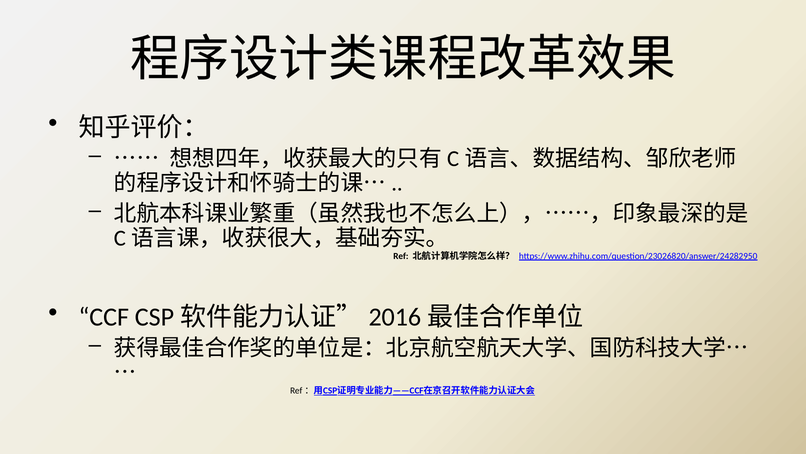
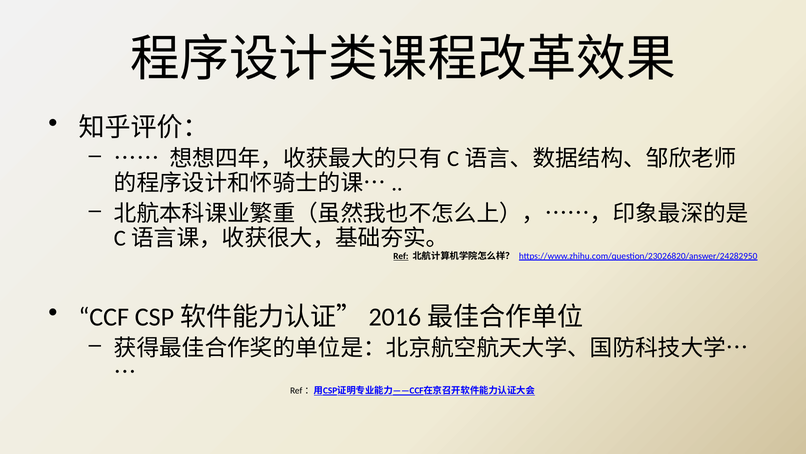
Ref underline: none -> present
